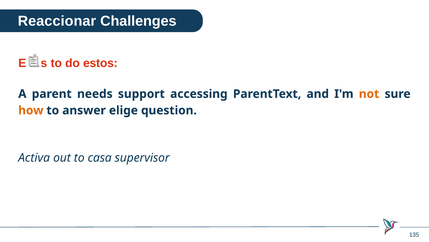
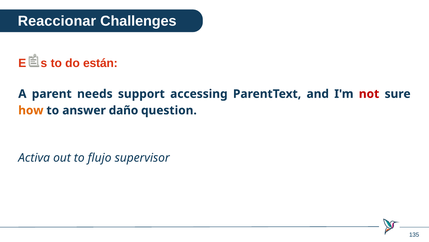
estos: estos -> están
not colour: orange -> red
elige: elige -> daño
casa: casa -> flujo
